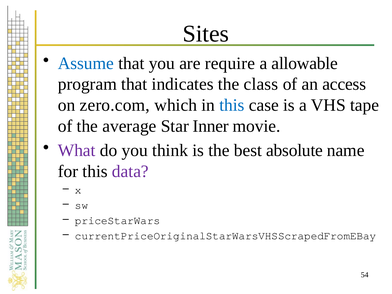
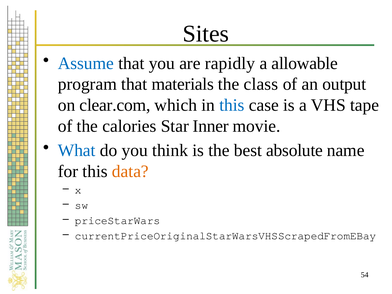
require: require -> rapidly
indicates: indicates -> materials
access: access -> output
zero.com: zero.com -> clear.com
average: average -> calories
What colour: purple -> blue
data colour: purple -> orange
